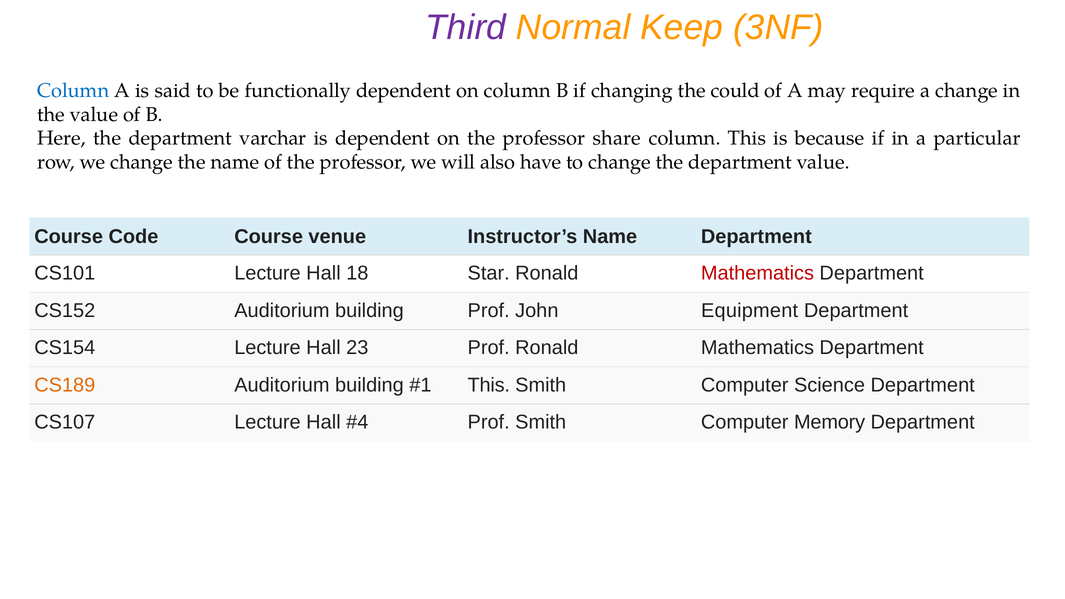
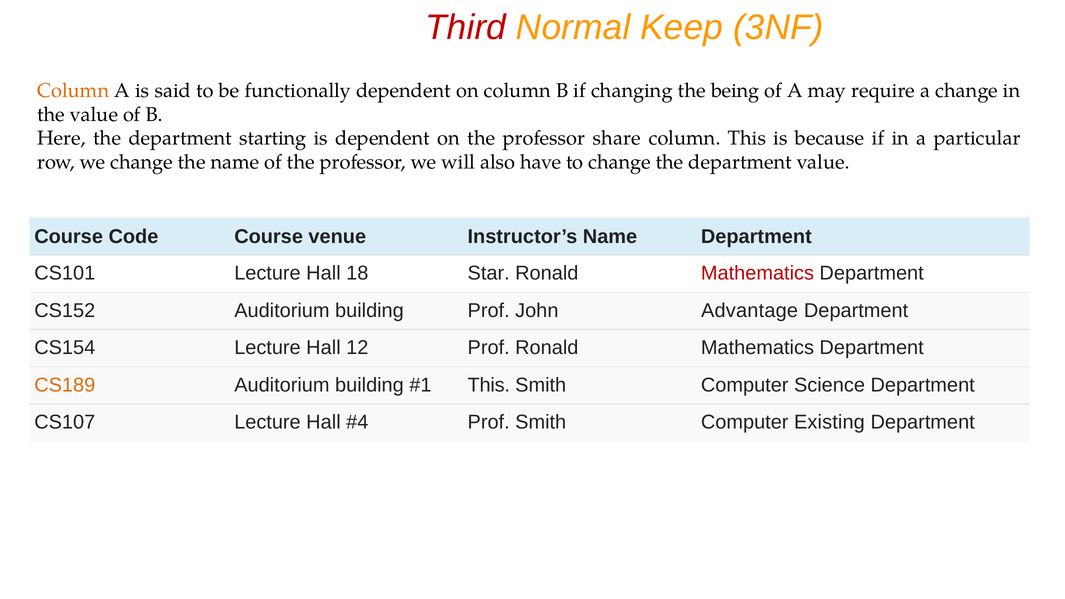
Third colour: purple -> red
Column at (73, 90) colour: blue -> orange
could: could -> being
varchar: varchar -> starting
Equipment: Equipment -> Advantage
23: 23 -> 12
Memory: Memory -> Existing
